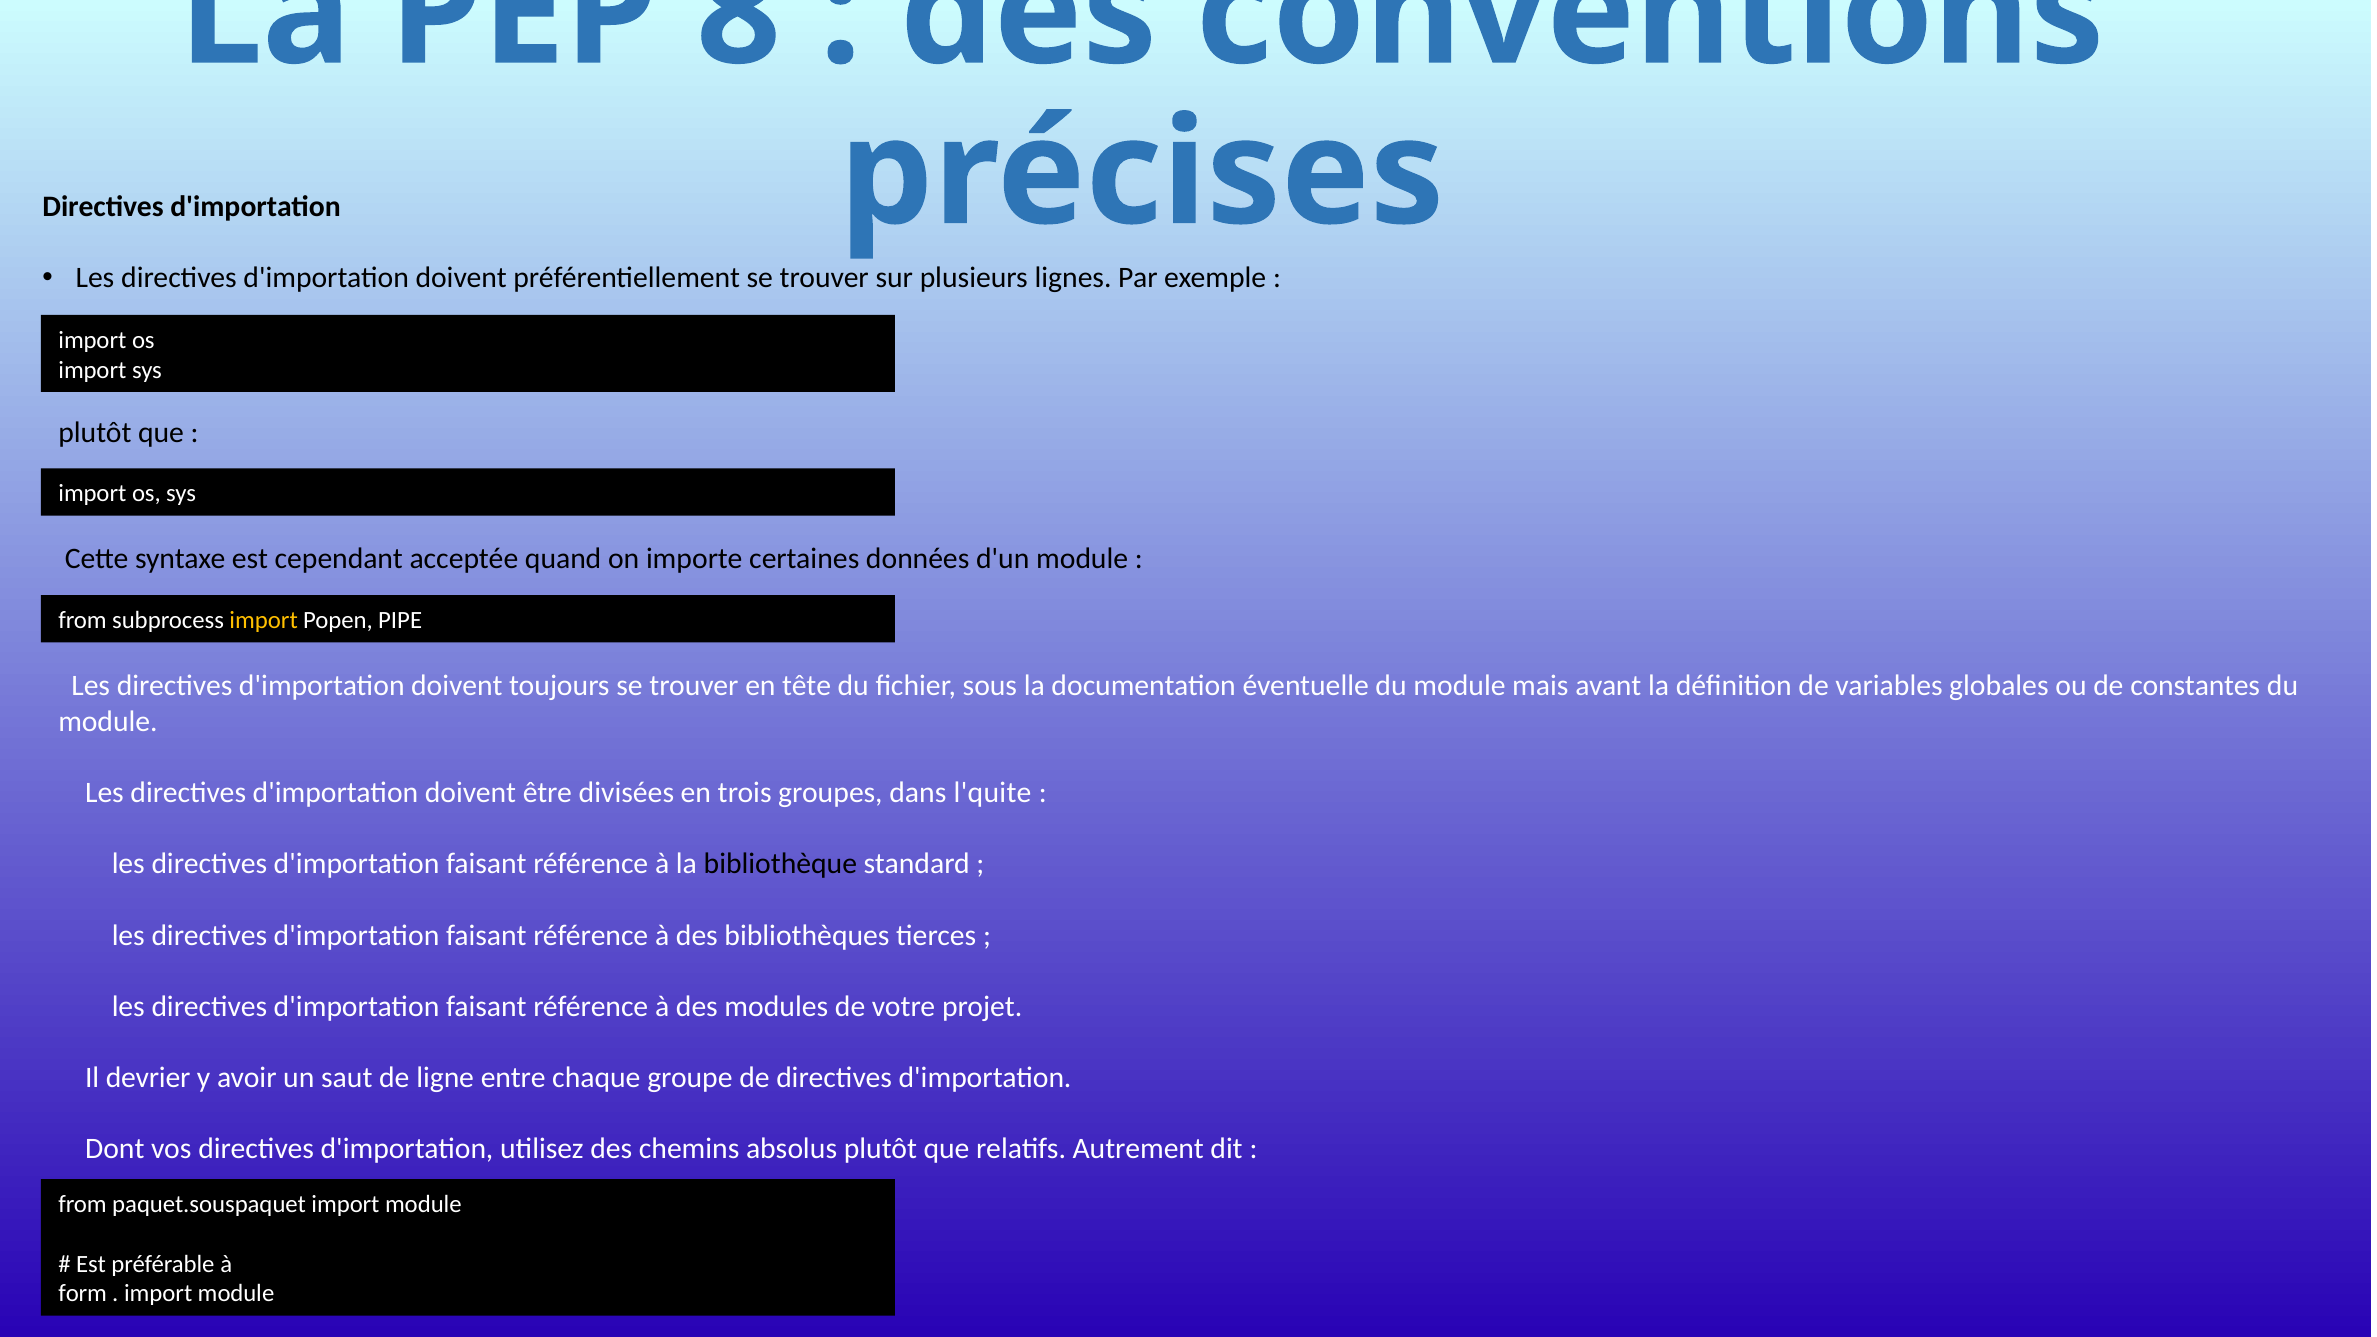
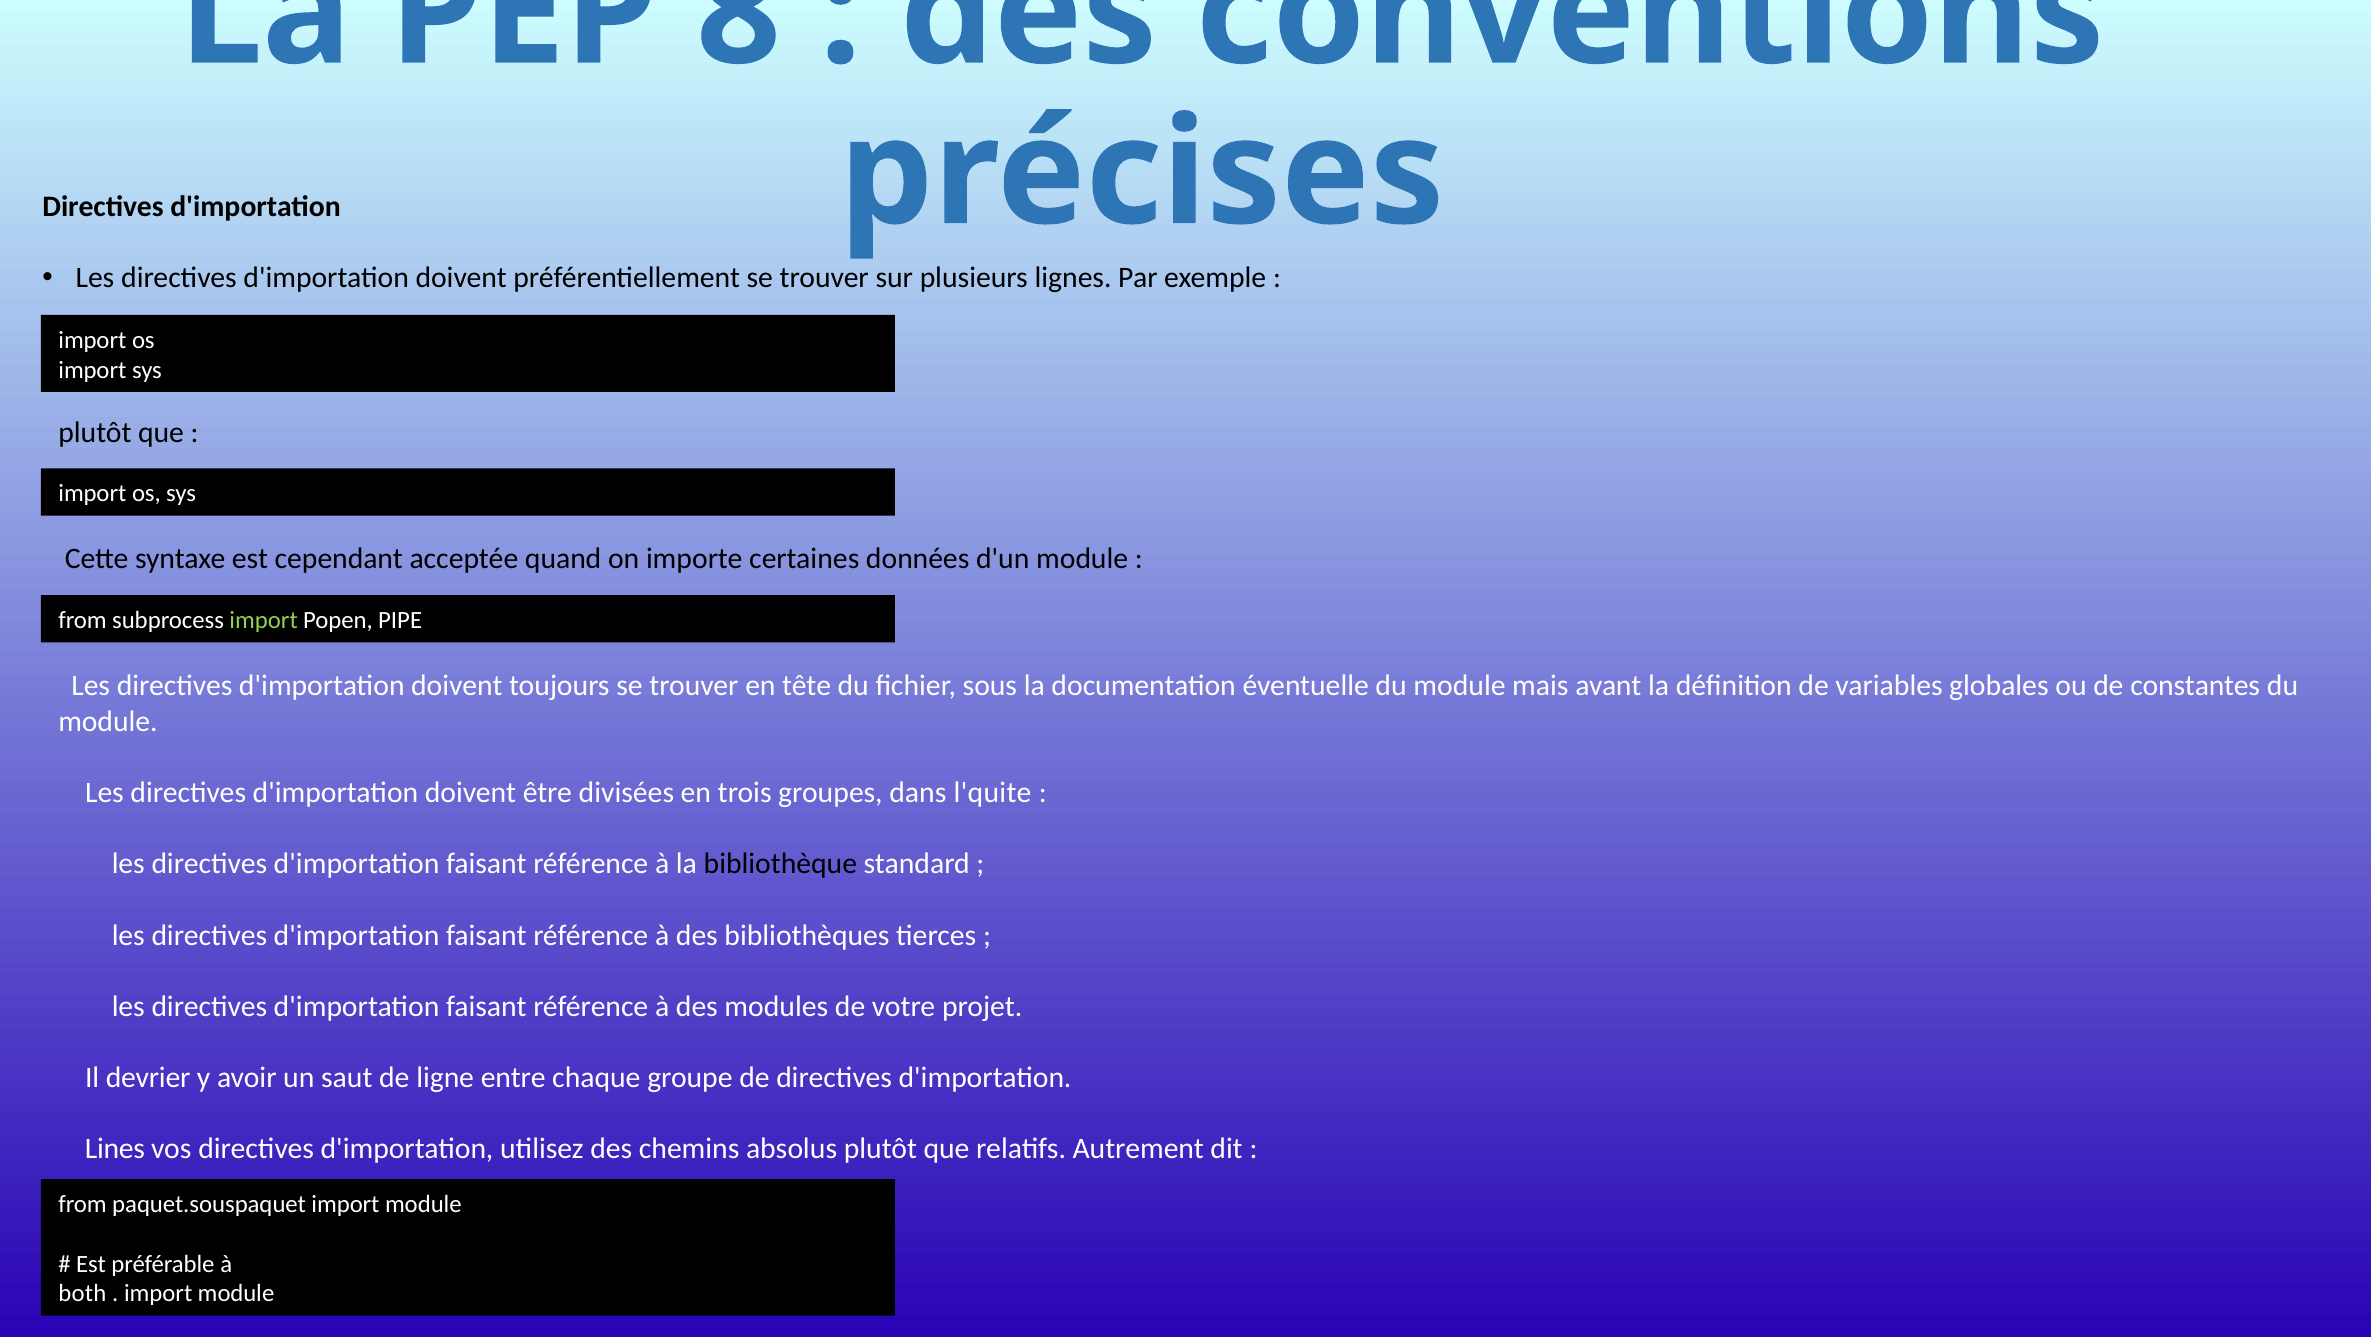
import at (264, 621) colour: yellow -> light green
Dont: Dont -> Lines
form: form -> both
